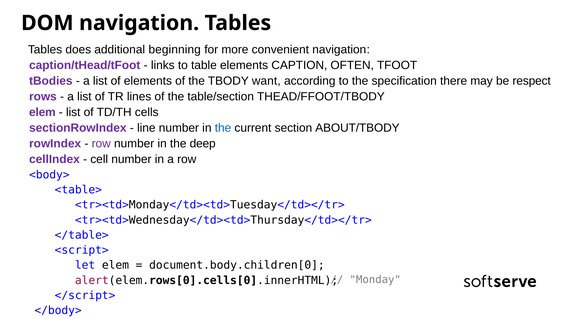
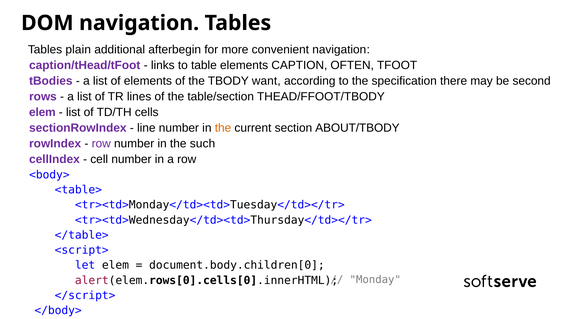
does: does -> plain
beginning: beginning -> afterbegin
respect: respect -> second
the at (223, 128) colour: blue -> orange
deep: deep -> such
